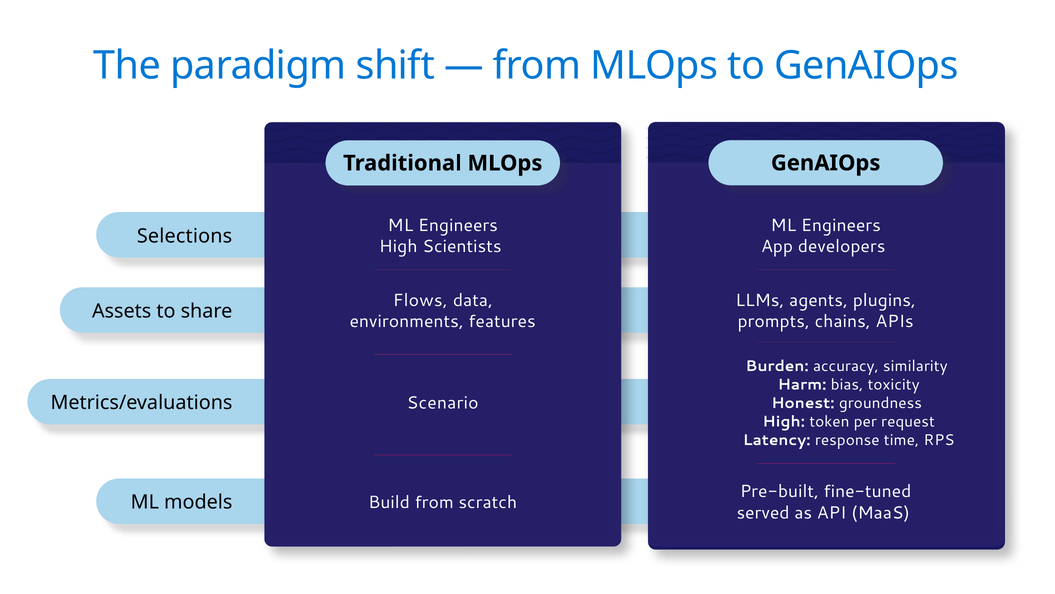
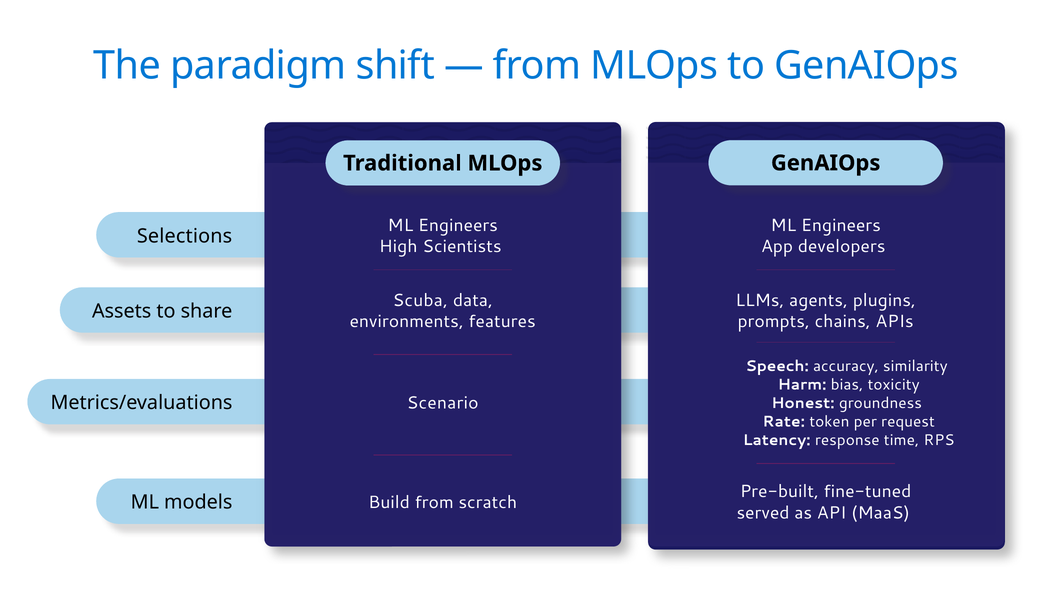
Flows: Flows -> Scuba
Burden: Burden -> Speech
High at (784, 421): High -> Rate
